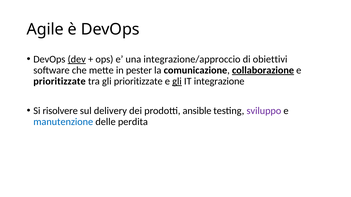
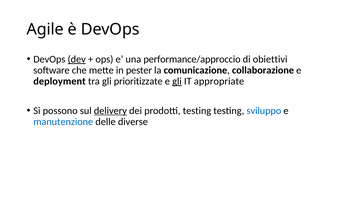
integrazione/approccio: integrazione/approccio -> performance/approccio
collaborazione underline: present -> none
prioritizzate at (60, 81): prioritizzate -> deployment
integrazione: integrazione -> appropriate
risolvere: risolvere -> possono
delivery underline: none -> present
prodotti ansible: ansible -> testing
sviluppo colour: purple -> blue
perdita: perdita -> diverse
